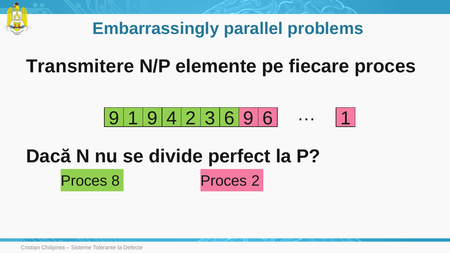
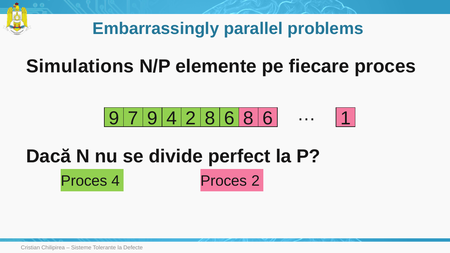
Transmitere: Transmitere -> Simulations
9 1: 1 -> 7
2 3: 3 -> 8
6 9: 9 -> 8
Proces 8: 8 -> 4
